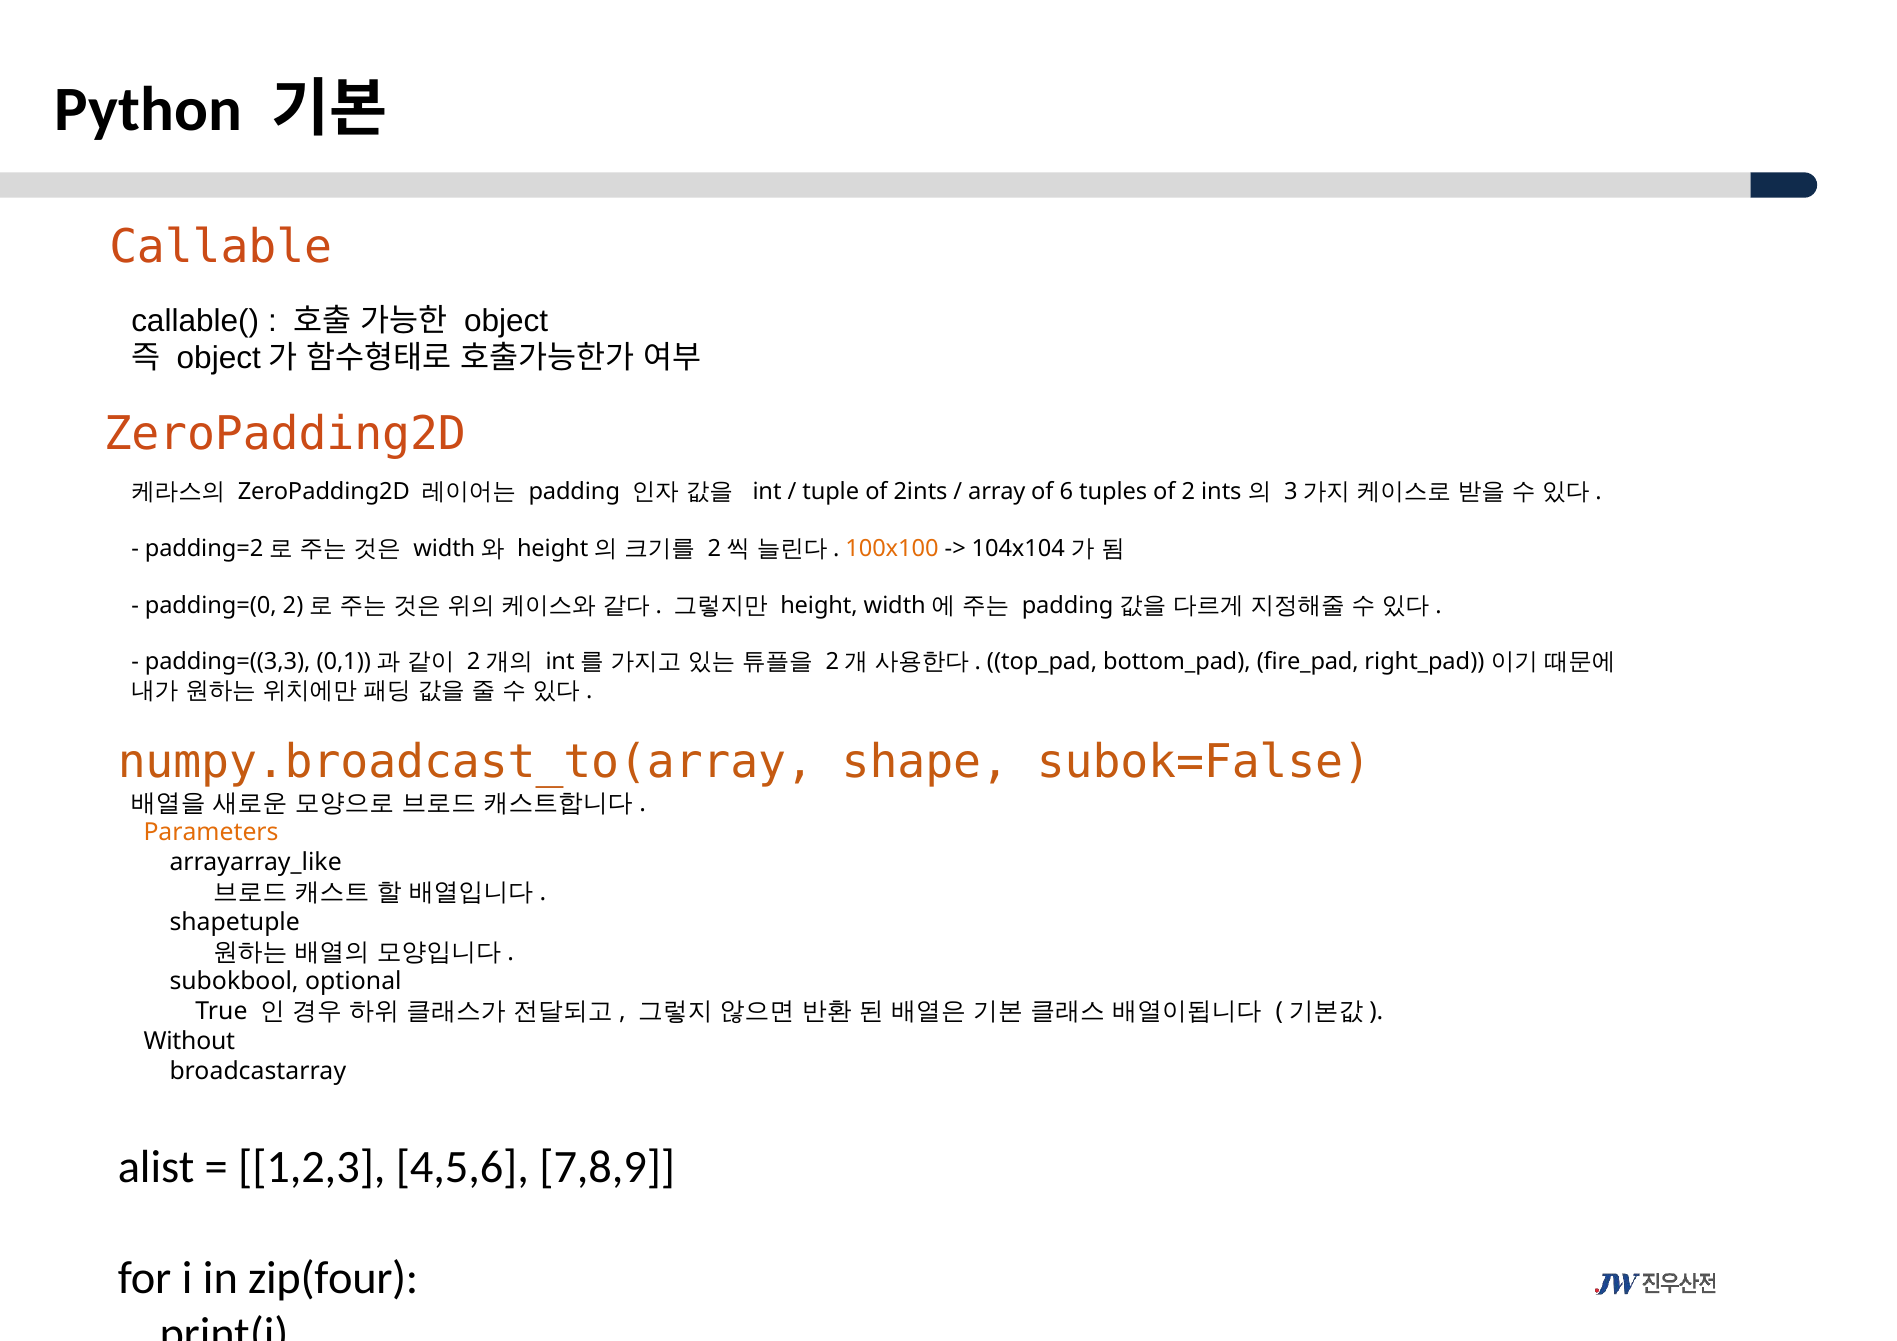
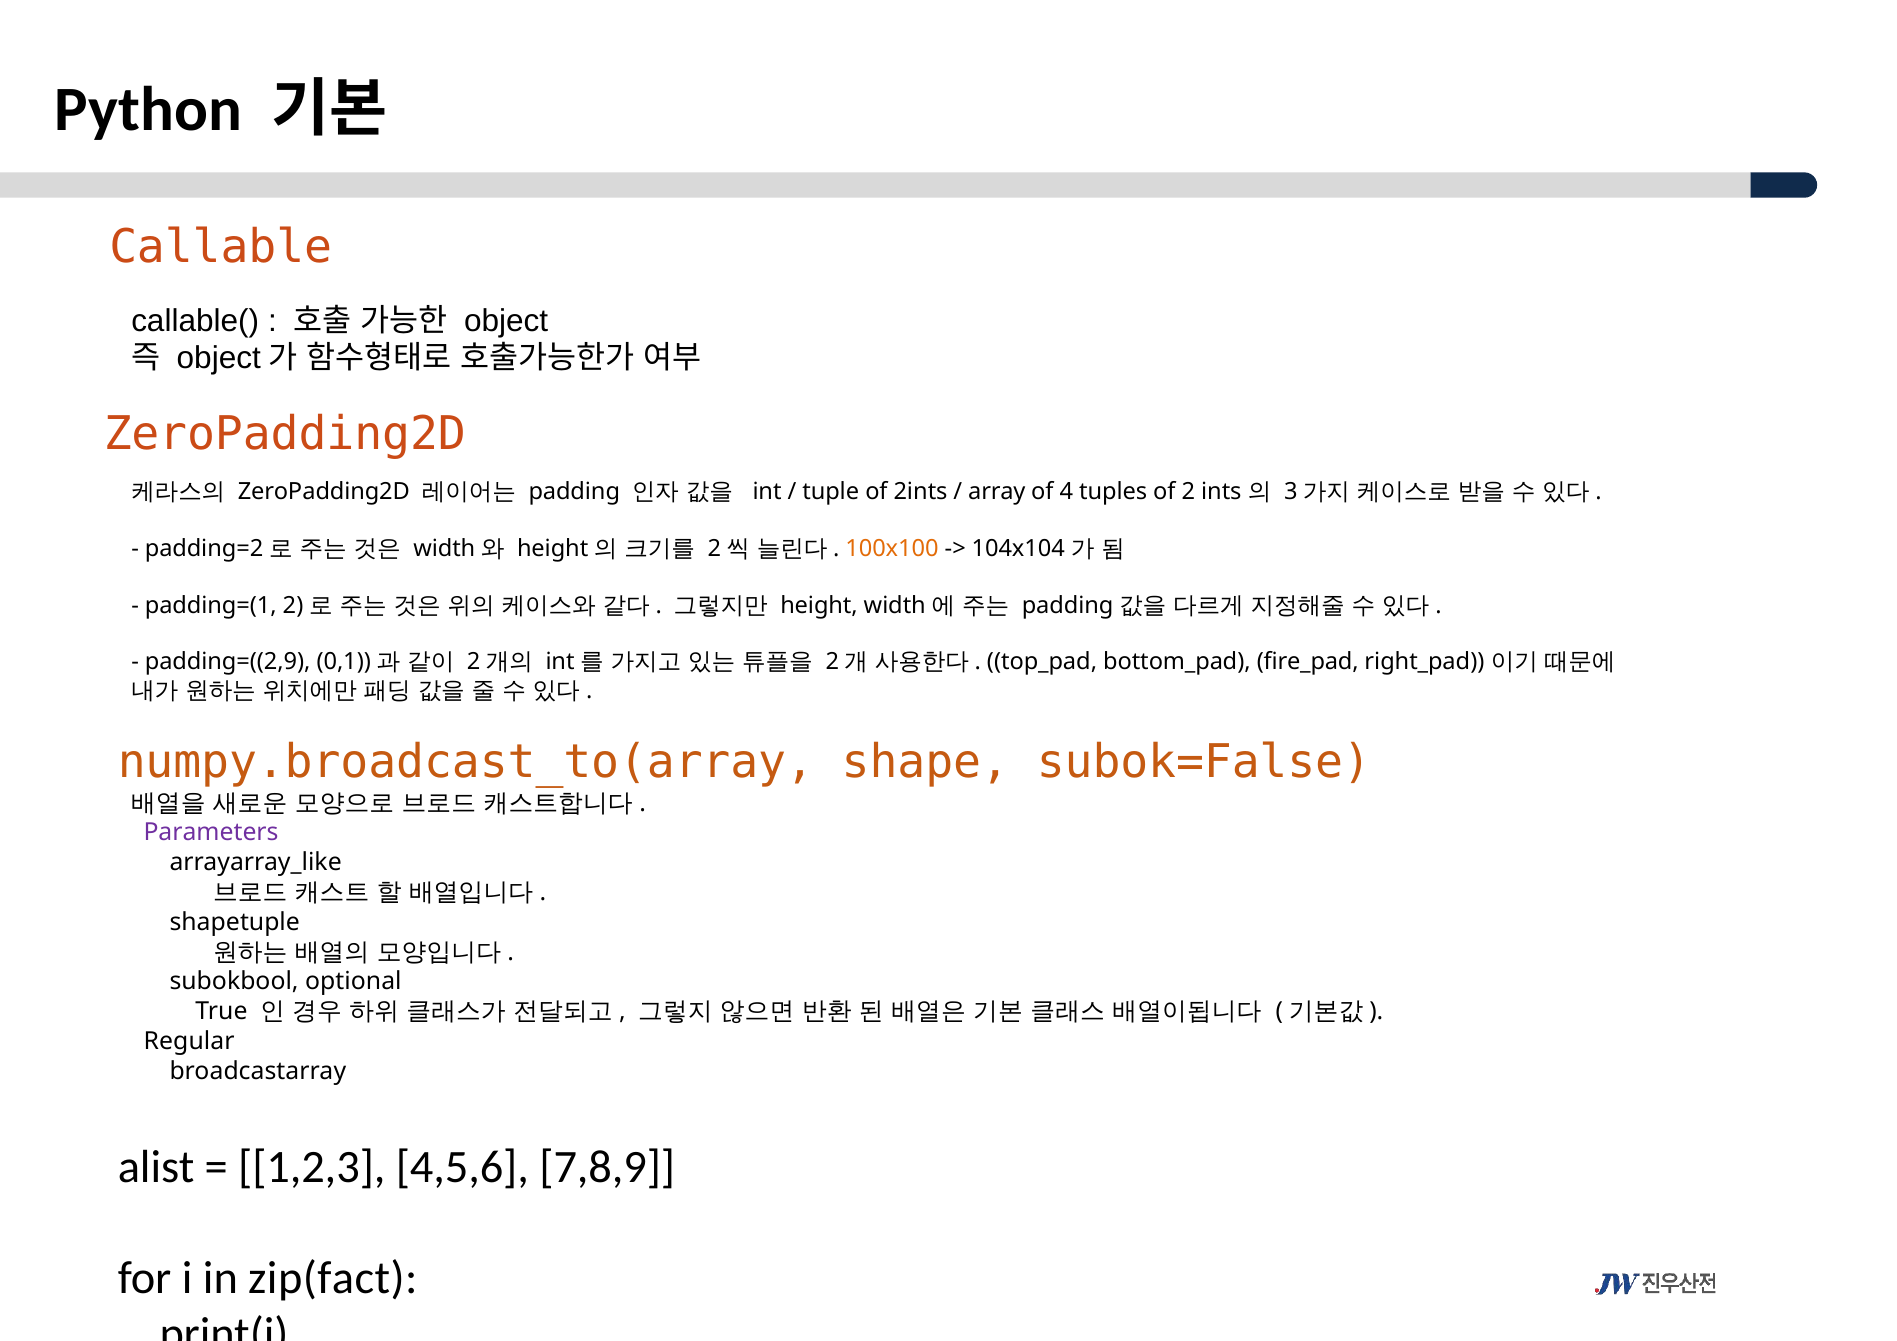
of 6: 6 -> 4
padding=(0: padding=(0 -> padding=(1
padding=((3,3: padding=((3,3 -> padding=((2,9
Parameters colour: orange -> purple
Without: Without -> Regular
zip(four: zip(four -> zip(fact
